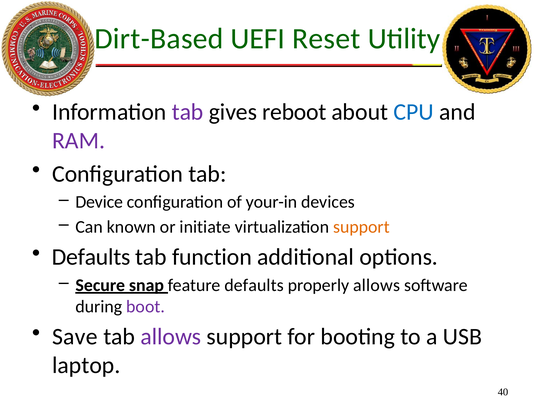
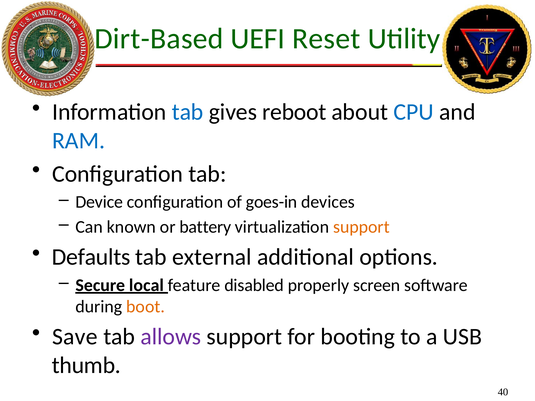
tab at (188, 112) colour: purple -> blue
RAM colour: purple -> blue
your-in: your-in -> goes-in
initiate: initiate -> battery
function: function -> external
snap: snap -> local
feature defaults: defaults -> disabled
properly allows: allows -> screen
boot colour: purple -> orange
laptop: laptop -> thumb
